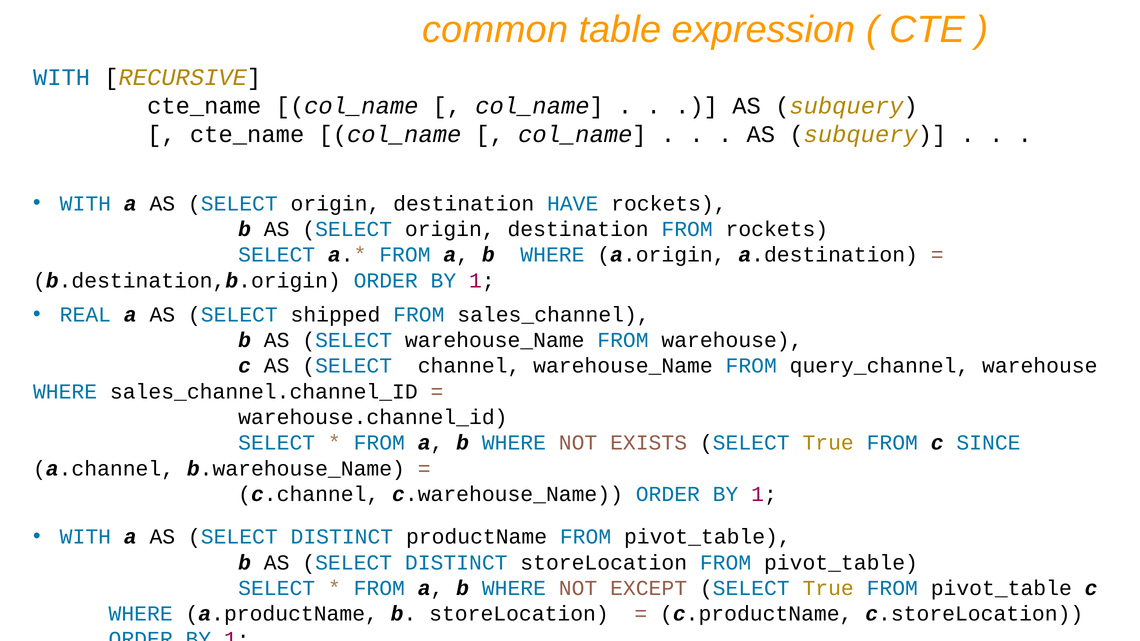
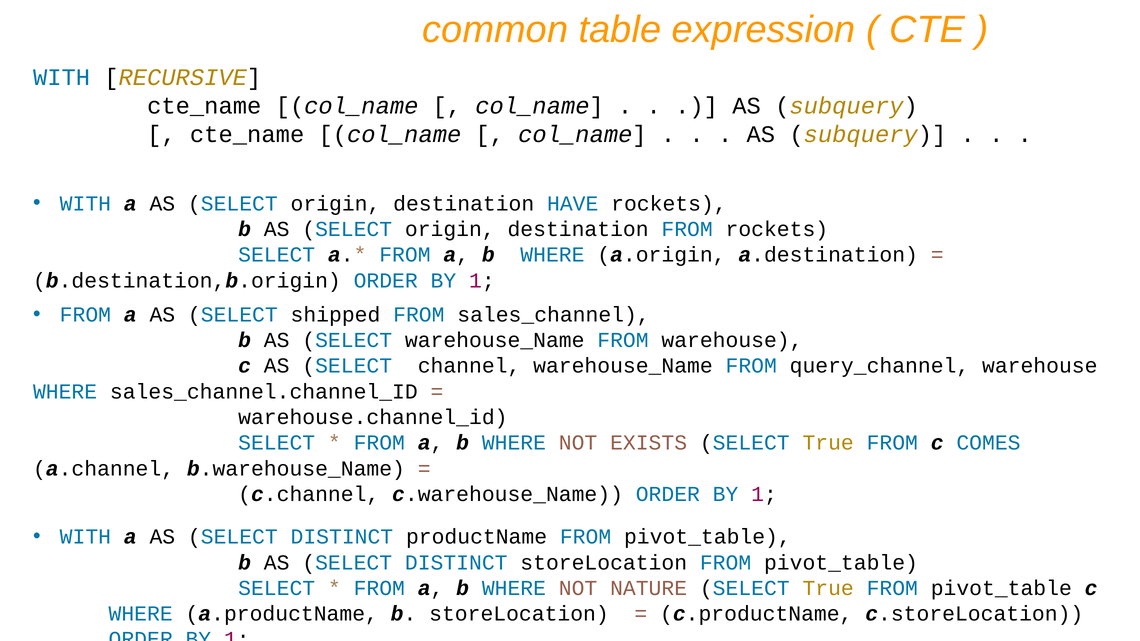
REAL at (85, 315): REAL -> FROM
SINCE: SINCE -> COMES
EXCEPT: EXCEPT -> NATURE
